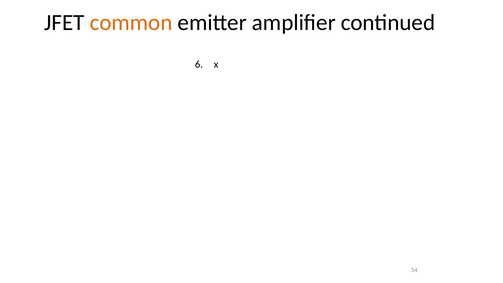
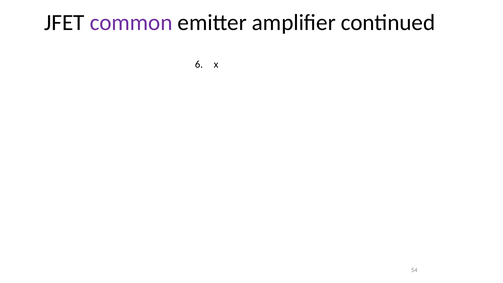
common colour: orange -> purple
